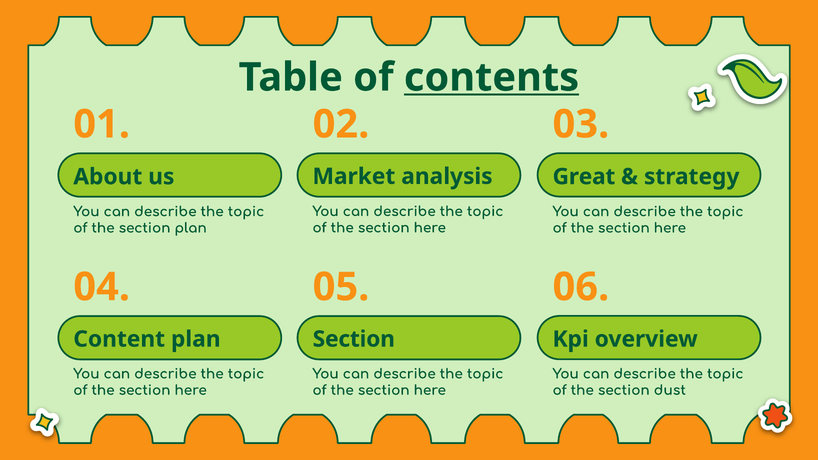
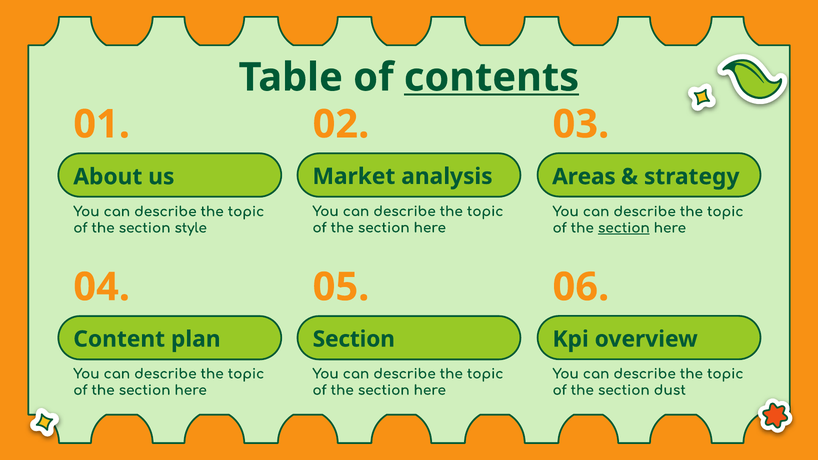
Great: Great -> Areas
section plan: plan -> style
section at (624, 228) underline: none -> present
